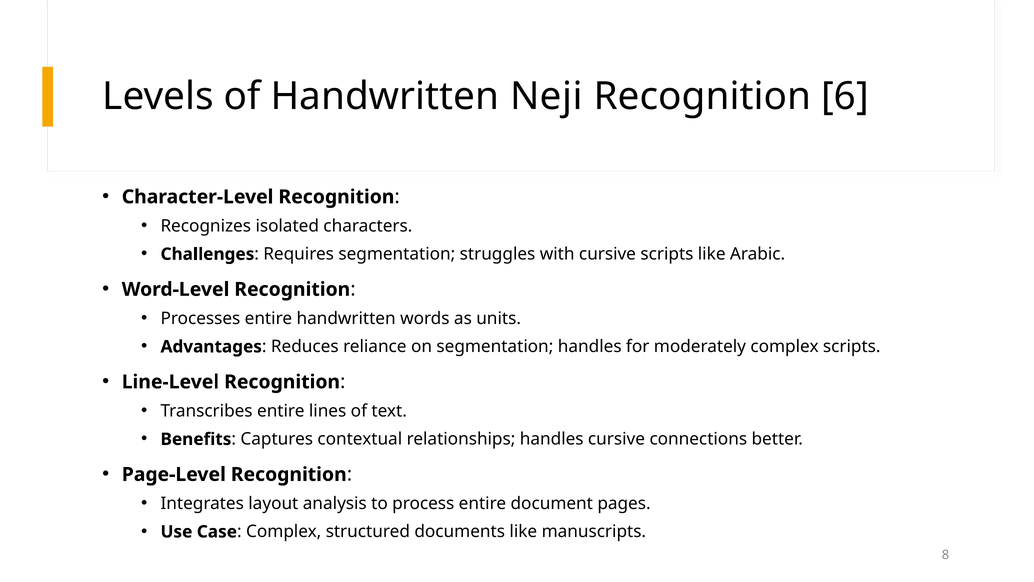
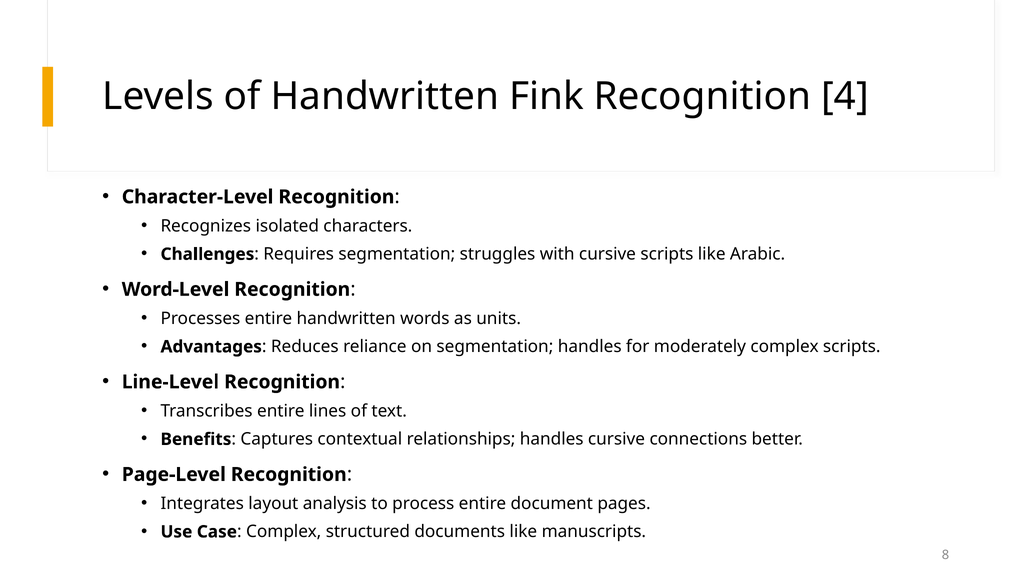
Neji: Neji -> Fink
6: 6 -> 4
